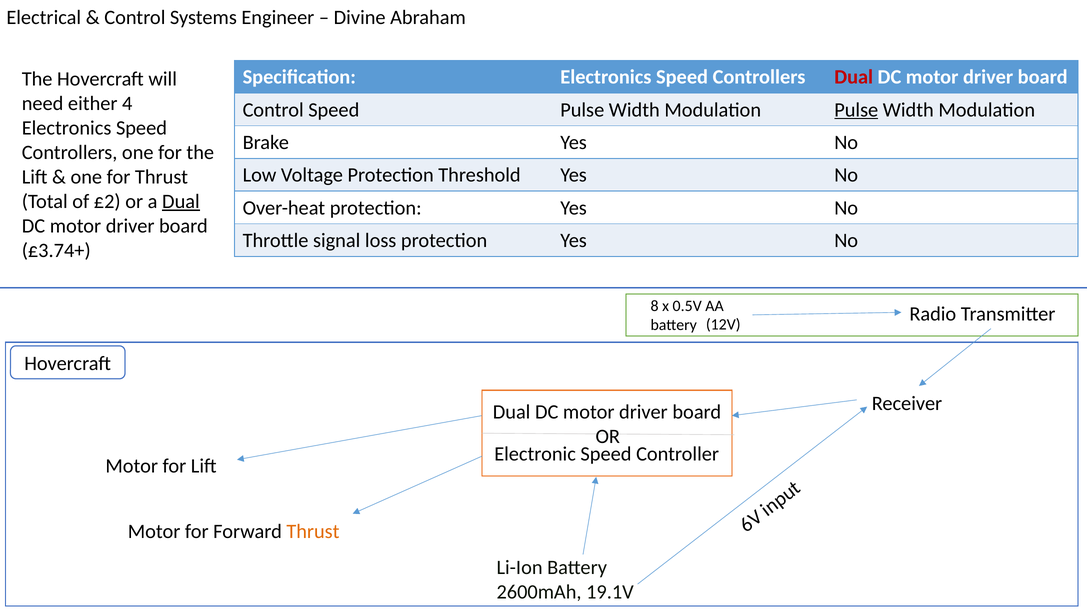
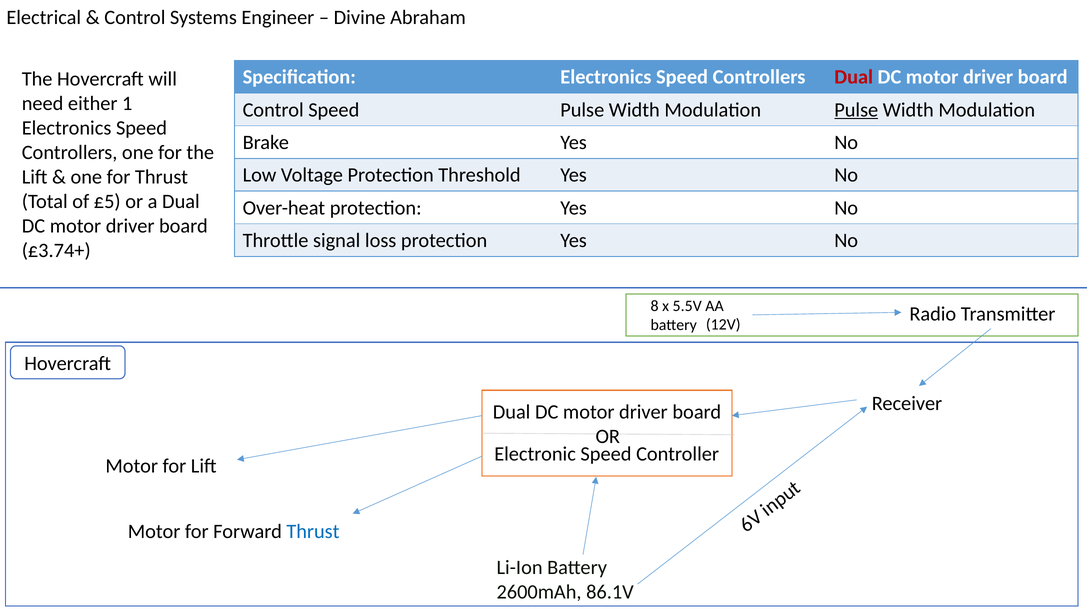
4: 4 -> 1
£2: £2 -> £5
Dual at (181, 201) underline: present -> none
0.5V: 0.5V -> 5.5V
Thrust at (313, 531) colour: orange -> blue
19.1V: 19.1V -> 86.1V
